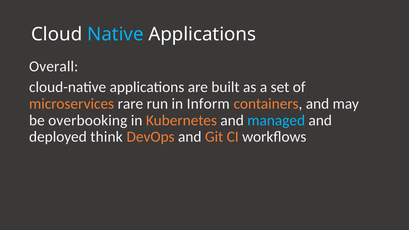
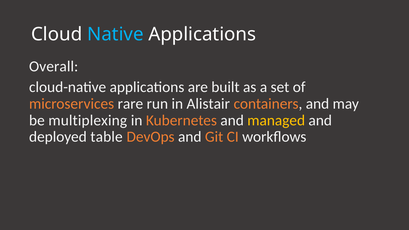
Inform: Inform -> Alistair
overbooking: overbooking -> multiplexing
managed colour: light blue -> yellow
think: think -> table
